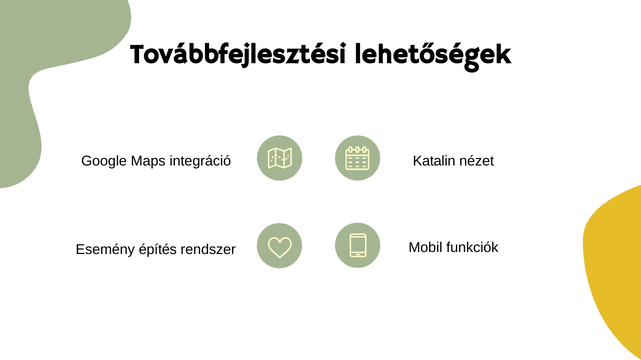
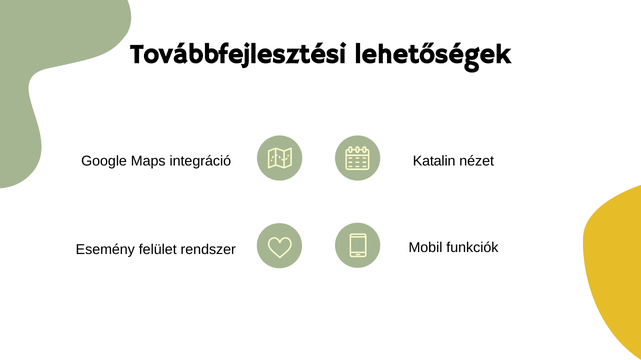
építés: építés -> felület
